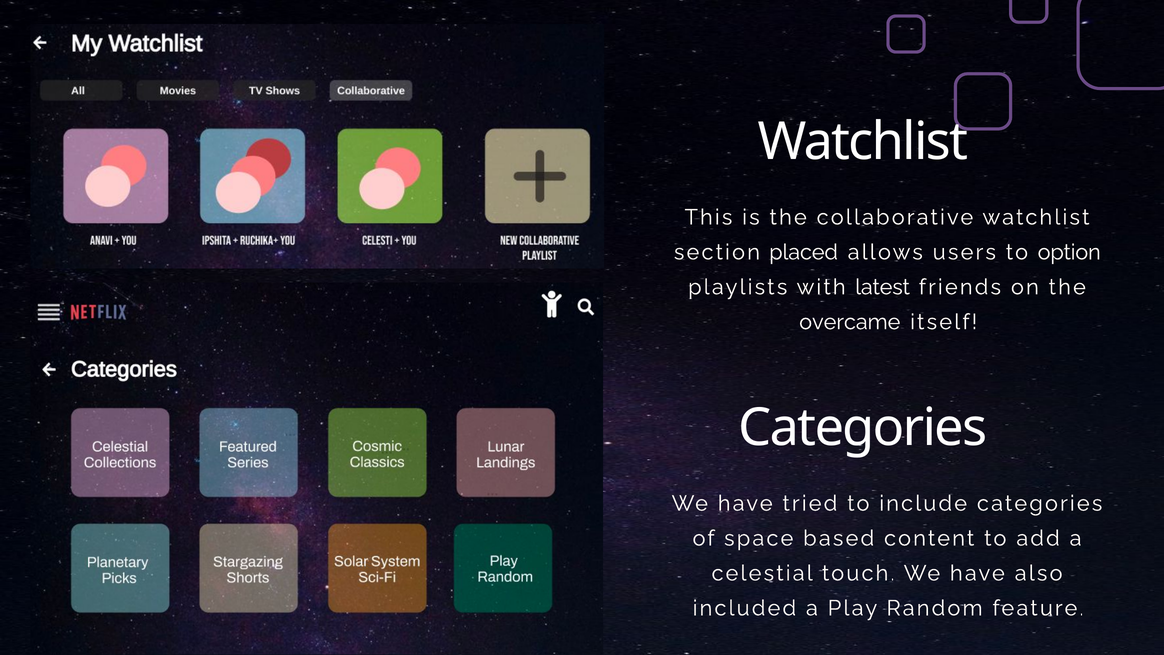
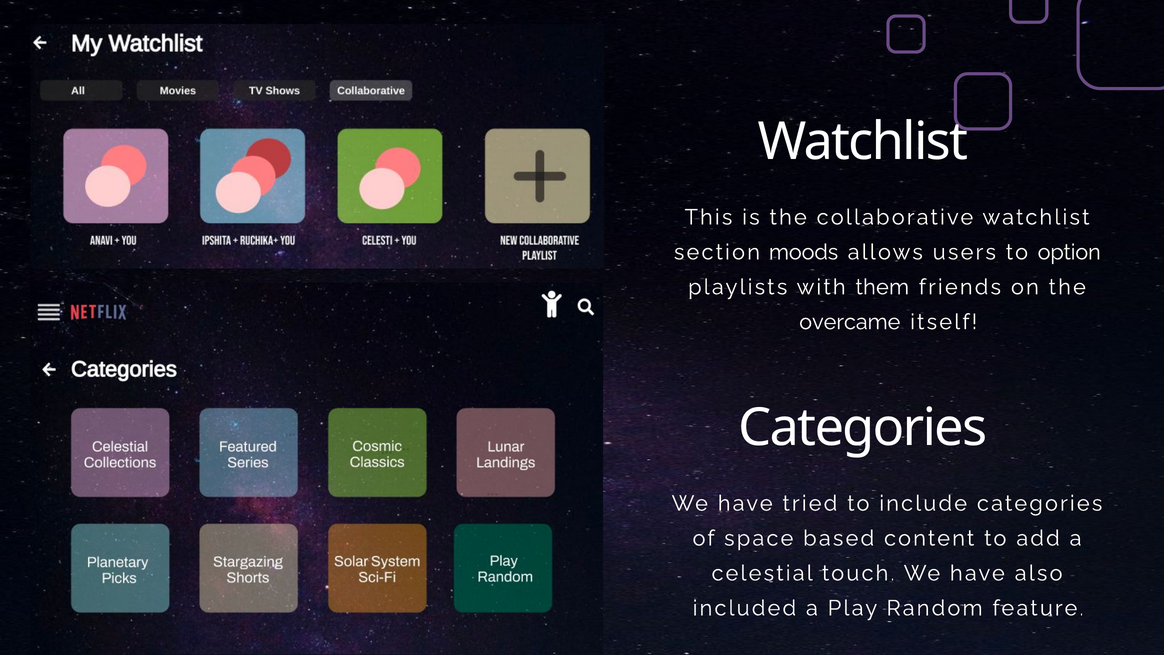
placed: placed -> moods
latest: latest -> them
